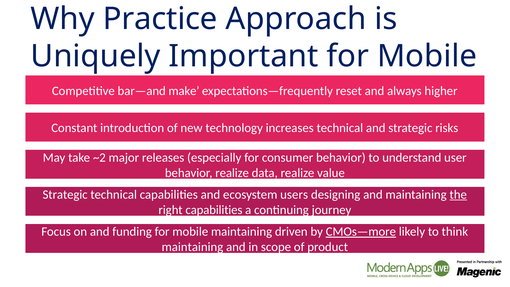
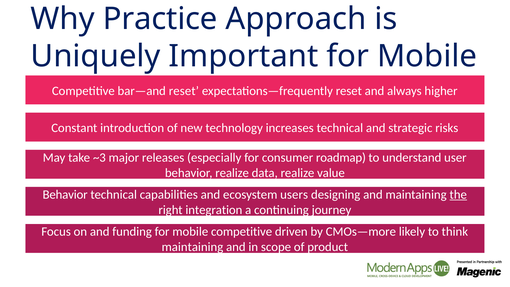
bar—and make: make -> reset
~2: ~2 -> ~3
consumer behavior: behavior -> roadmap
Strategic at (65, 194): Strategic -> Behavior
right capabilities: capabilities -> integration
funding for mobile maintaining: maintaining -> competitive
CMOs—more underline: present -> none
